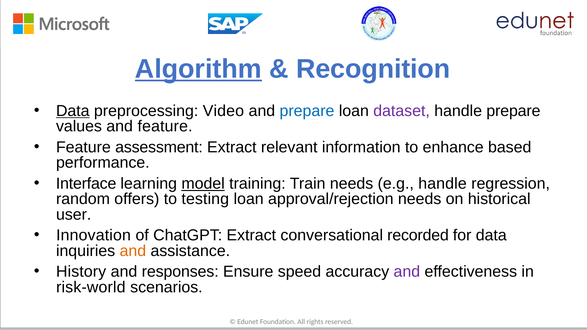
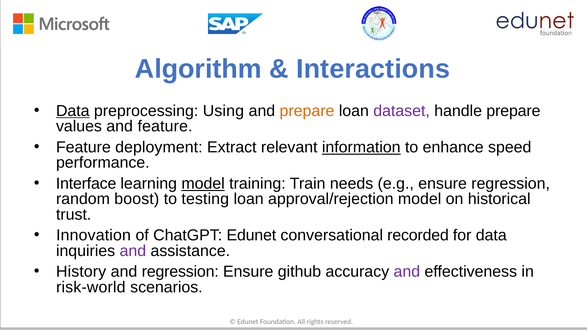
Algorithm underline: present -> none
Recognition: Recognition -> Interactions
Video: Video -> Using
prepare at (307, 111) colour: blue -> orange
assessment: assessment -> deployment
information underline: none -> present
based: based -> speed
e.g handle: handle -> ensure
offers: offers -> boost
approval/rejection needs: needs -> model
user: user -> trust
ChatGPT Extract: Extract -> Edunet
and at (133, 251) colour: orange -> purple
and responses: responses -> regression
speed: speed -> github
